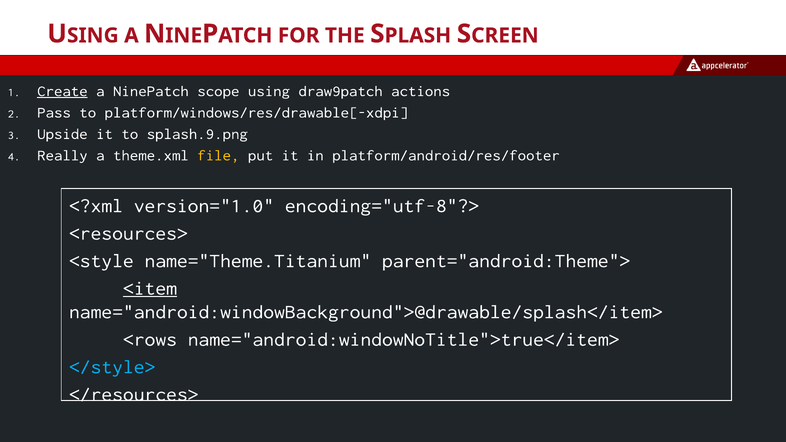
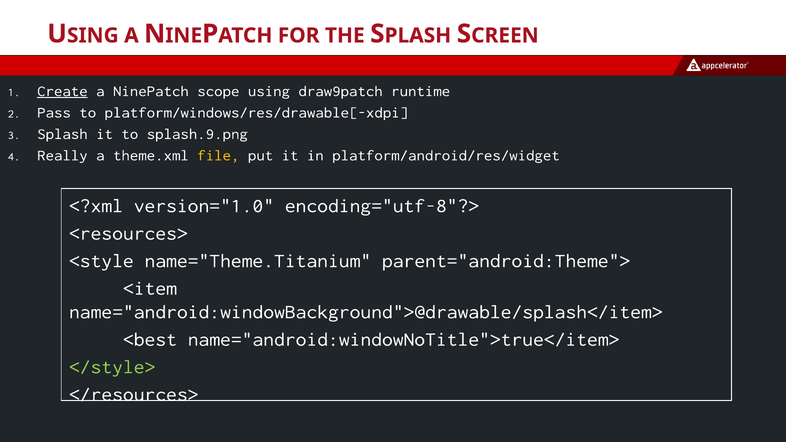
actions: actions -> runtime
Upside: Upside -> Splash
platform/android/res/footer: platform/android/res/footer -> platform/android/res/widget
<item underline: present -> none
<rows: <rows -> <best
</style> colour: light blue -> light green
